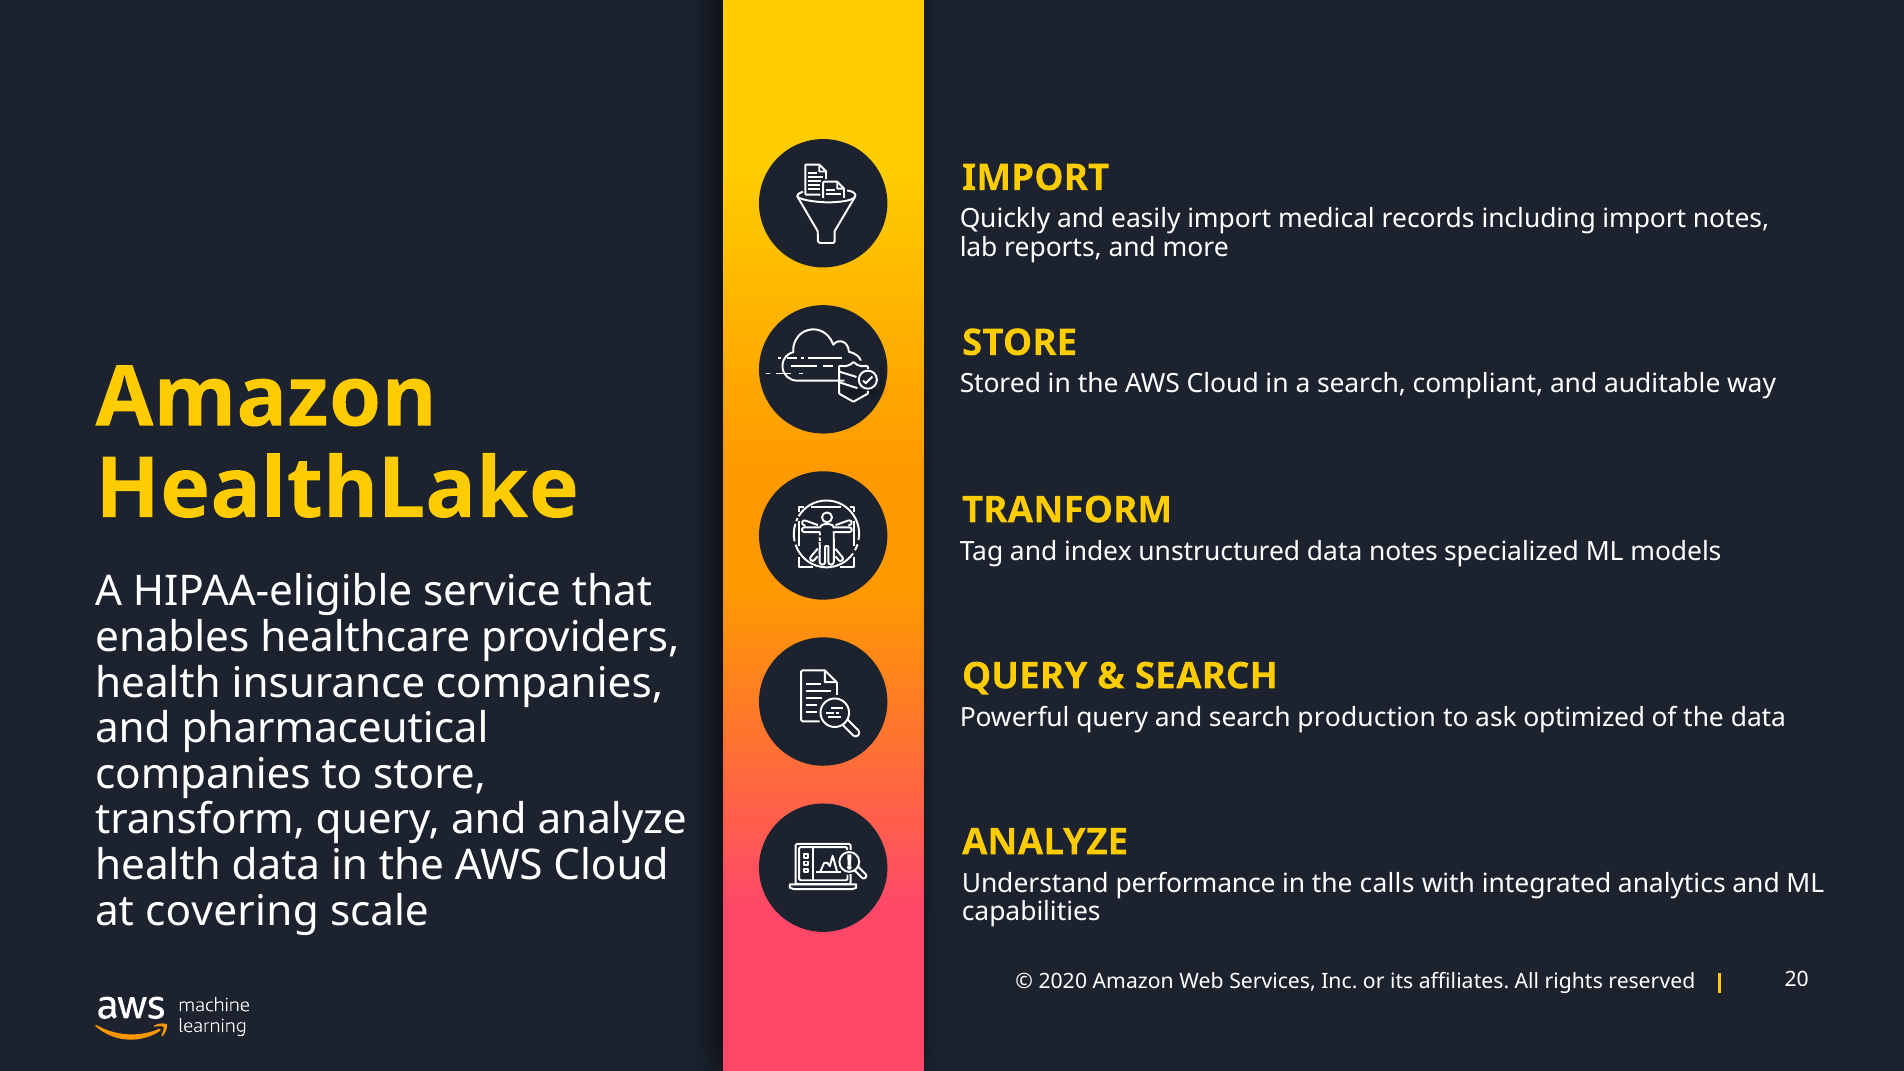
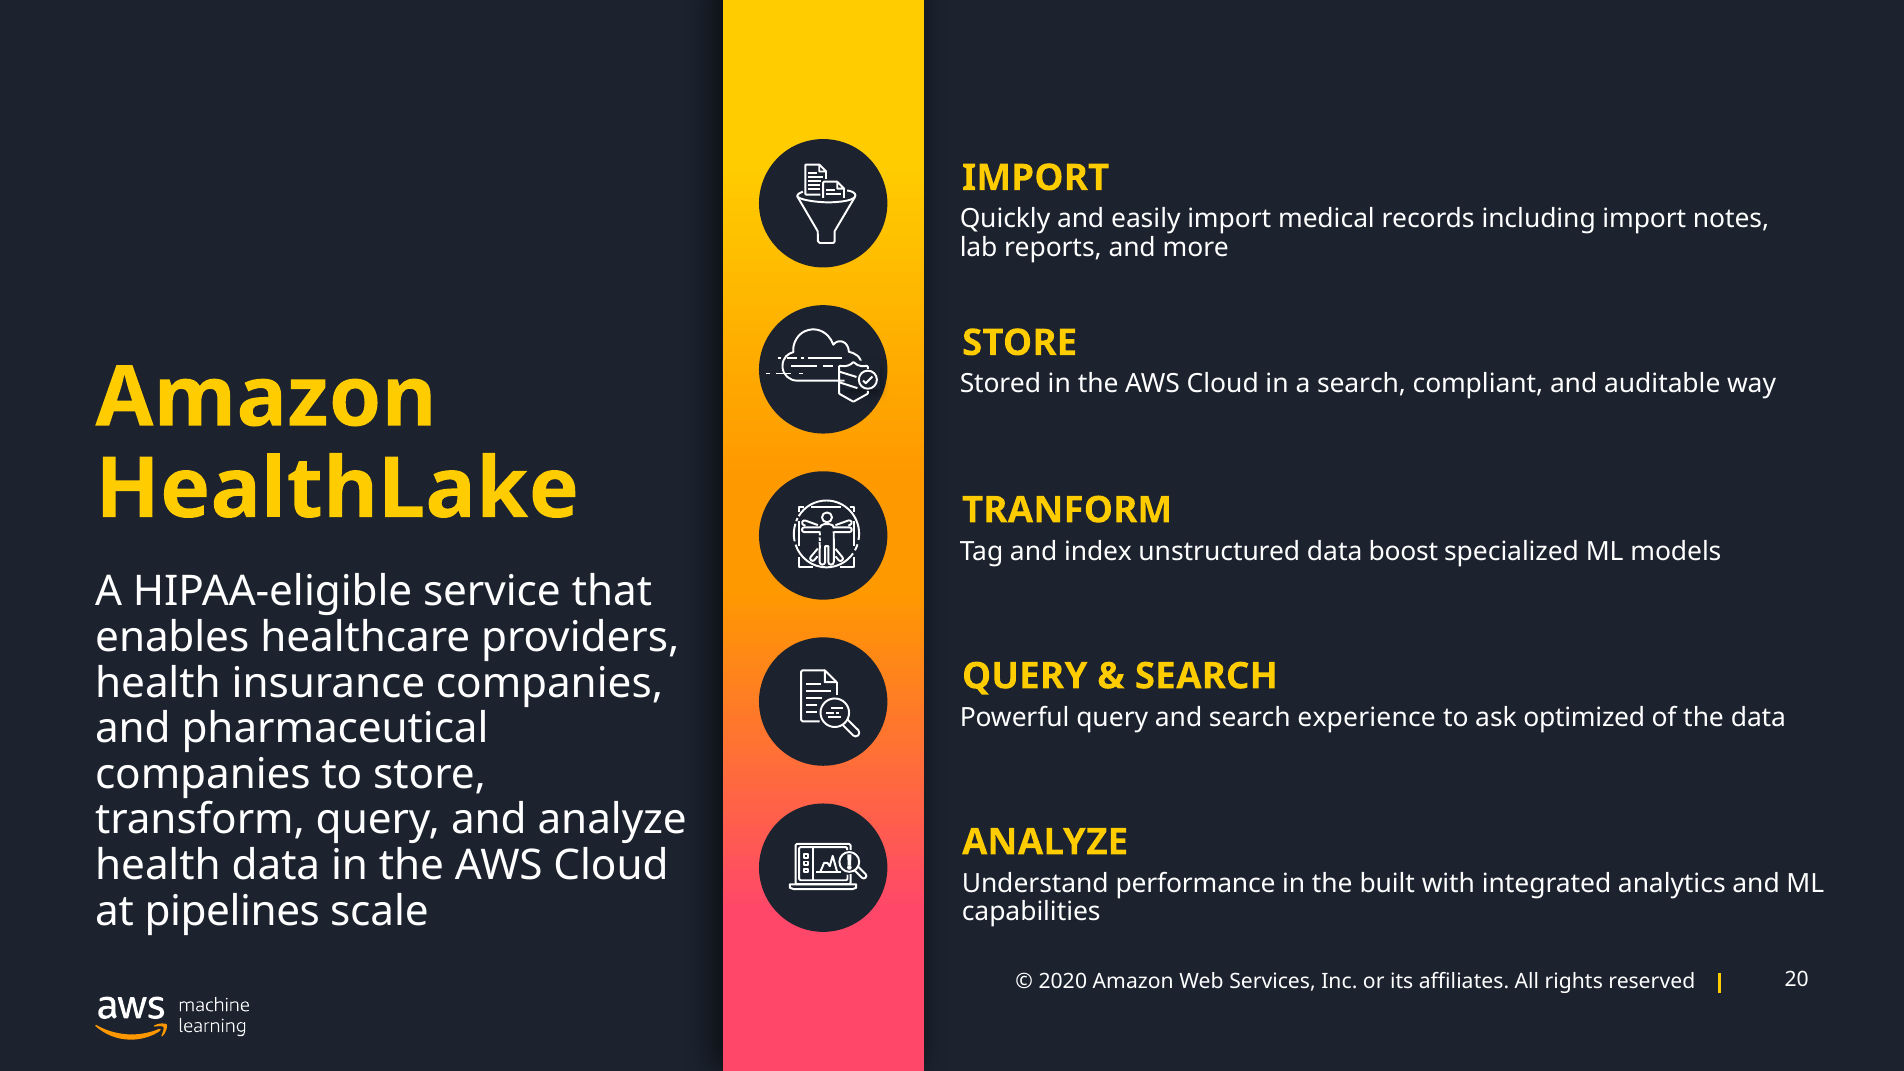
data notes: notes -> boost
production: production -> experience
calls: calls -> built
covering: covering -> pipelines
